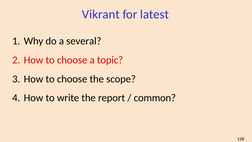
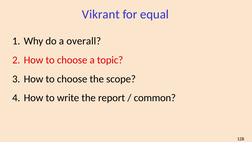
latest: latest -> equal
several: several -> overall
